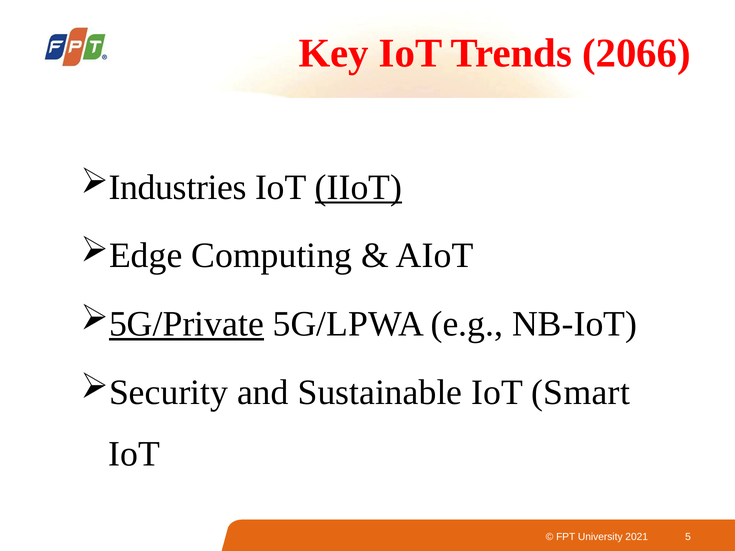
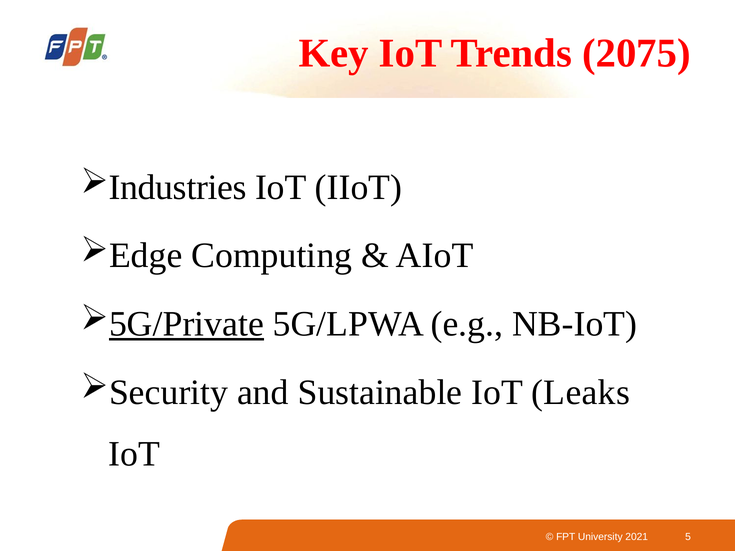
2066: 2066 -> 2075
IIoT underline: present -> none
Smart: Smart -> Leaks
